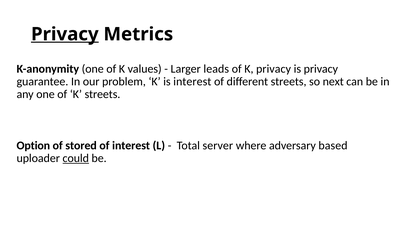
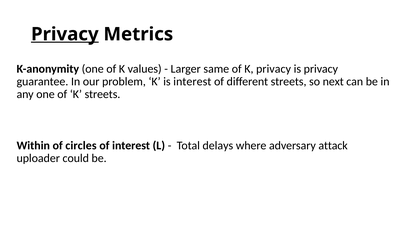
leads: leads -> same
Option: Option -> Within
stored: stored -> circles
server: server -> delays
based: based -> attack
could underline: present -> none
